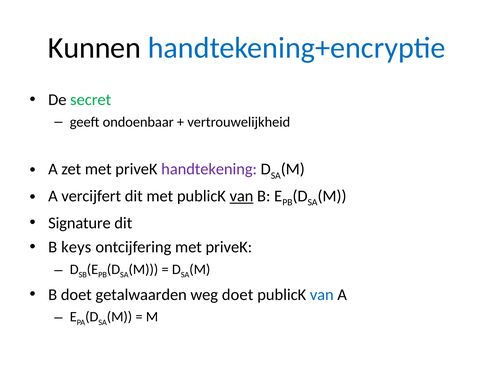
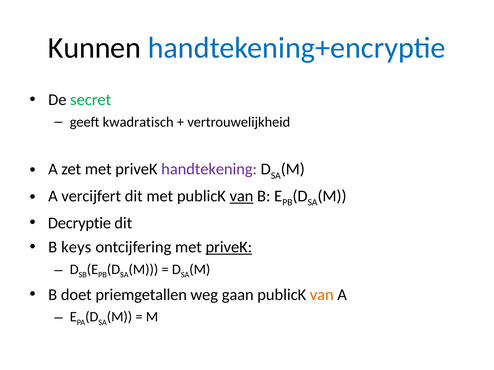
ondoenbaar: ondoenbaar -> kwadratisch
Signature: Signature -> Decryptie
priveK at (229, 247) underline: none -> present
getalwaarden: getalwaarden -> priemgetallen
weg doet: doet -> gaan
van at (322, 295) colour: blue -> orange
